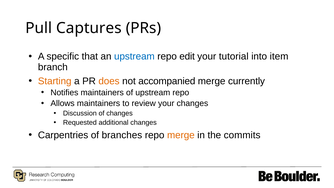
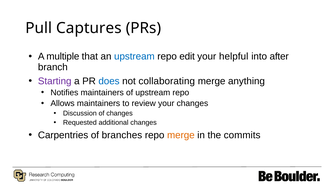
specific: specific -> multiple
tutorial: tutorial -> helpful
item: item -> after
Starting colour: orange -> purple
does colour: orange -> blue
accompanied: accompanied -> collaborating
currently: currently -> anything
